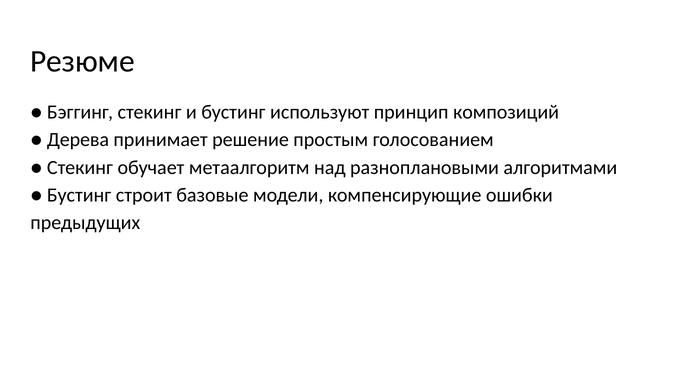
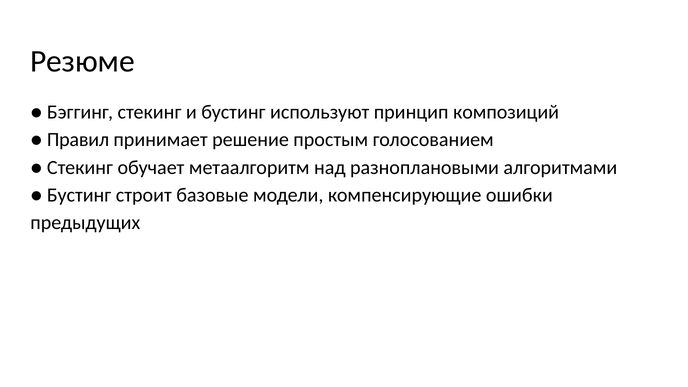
Дерева: Дерева -> Правил
